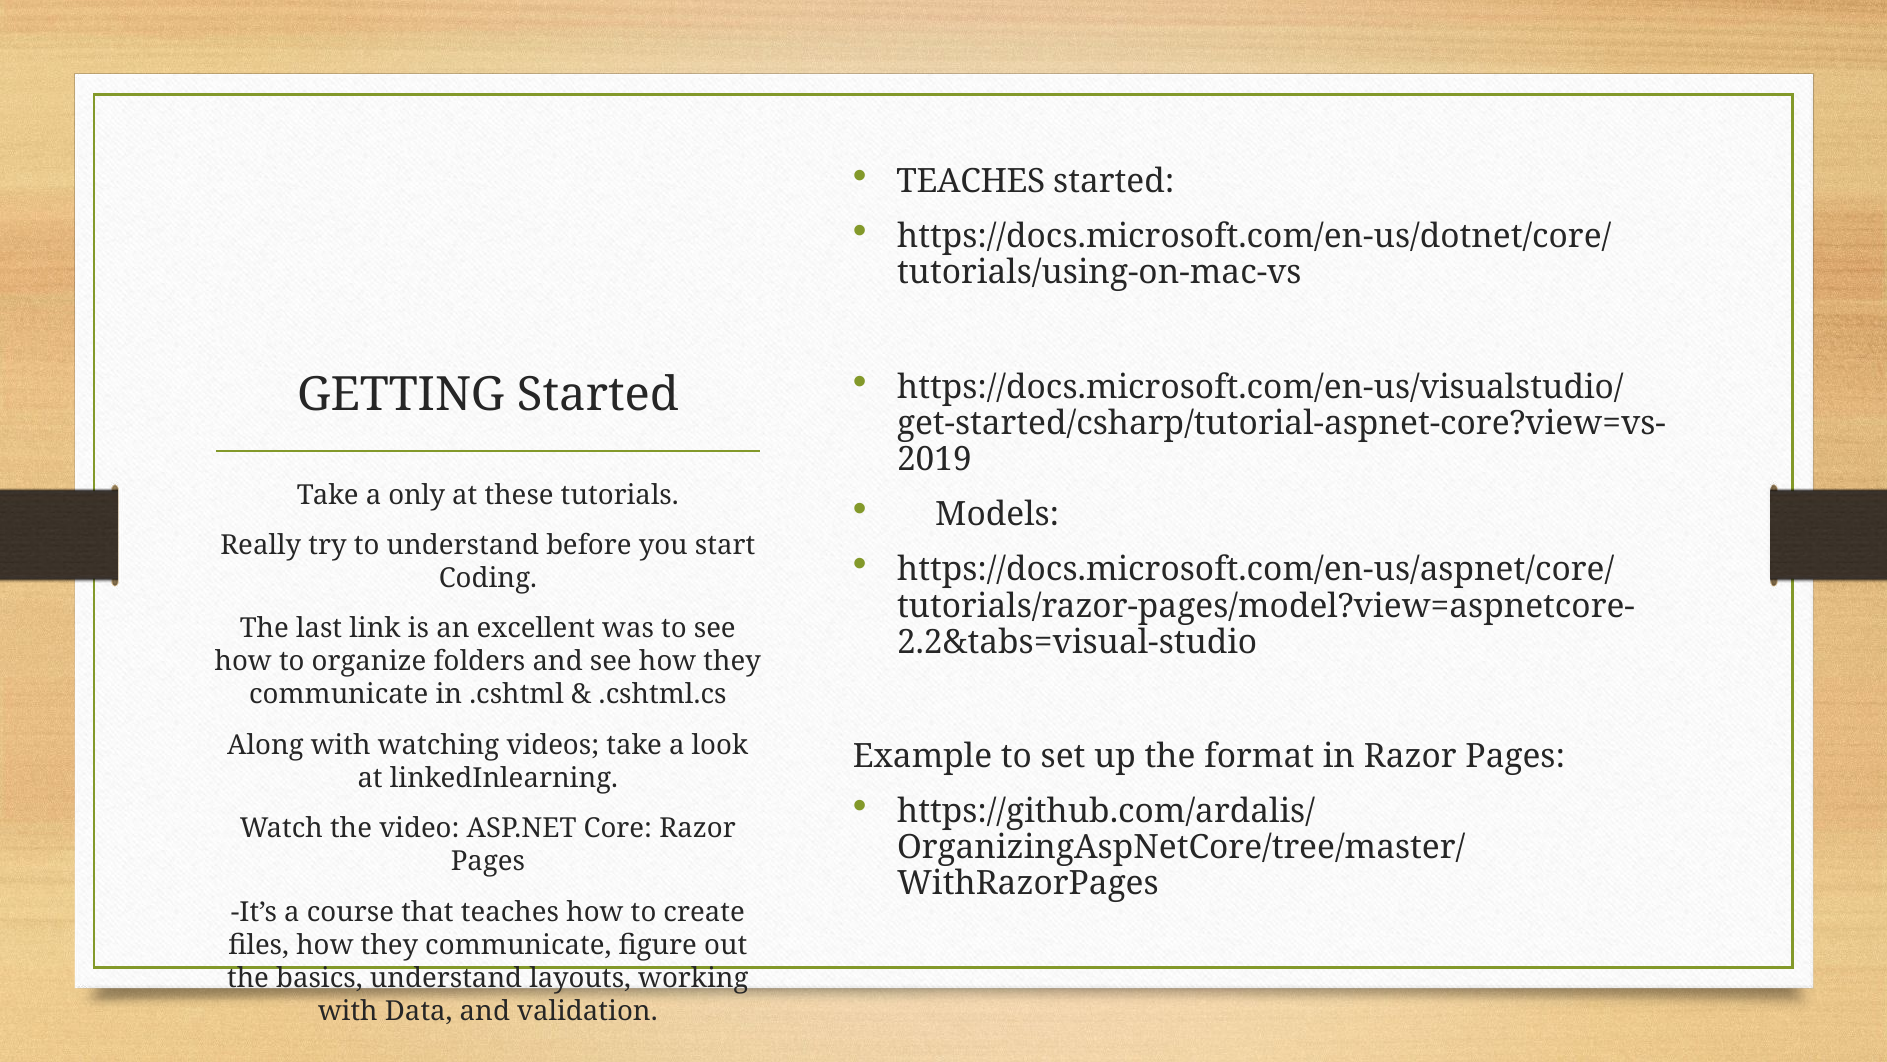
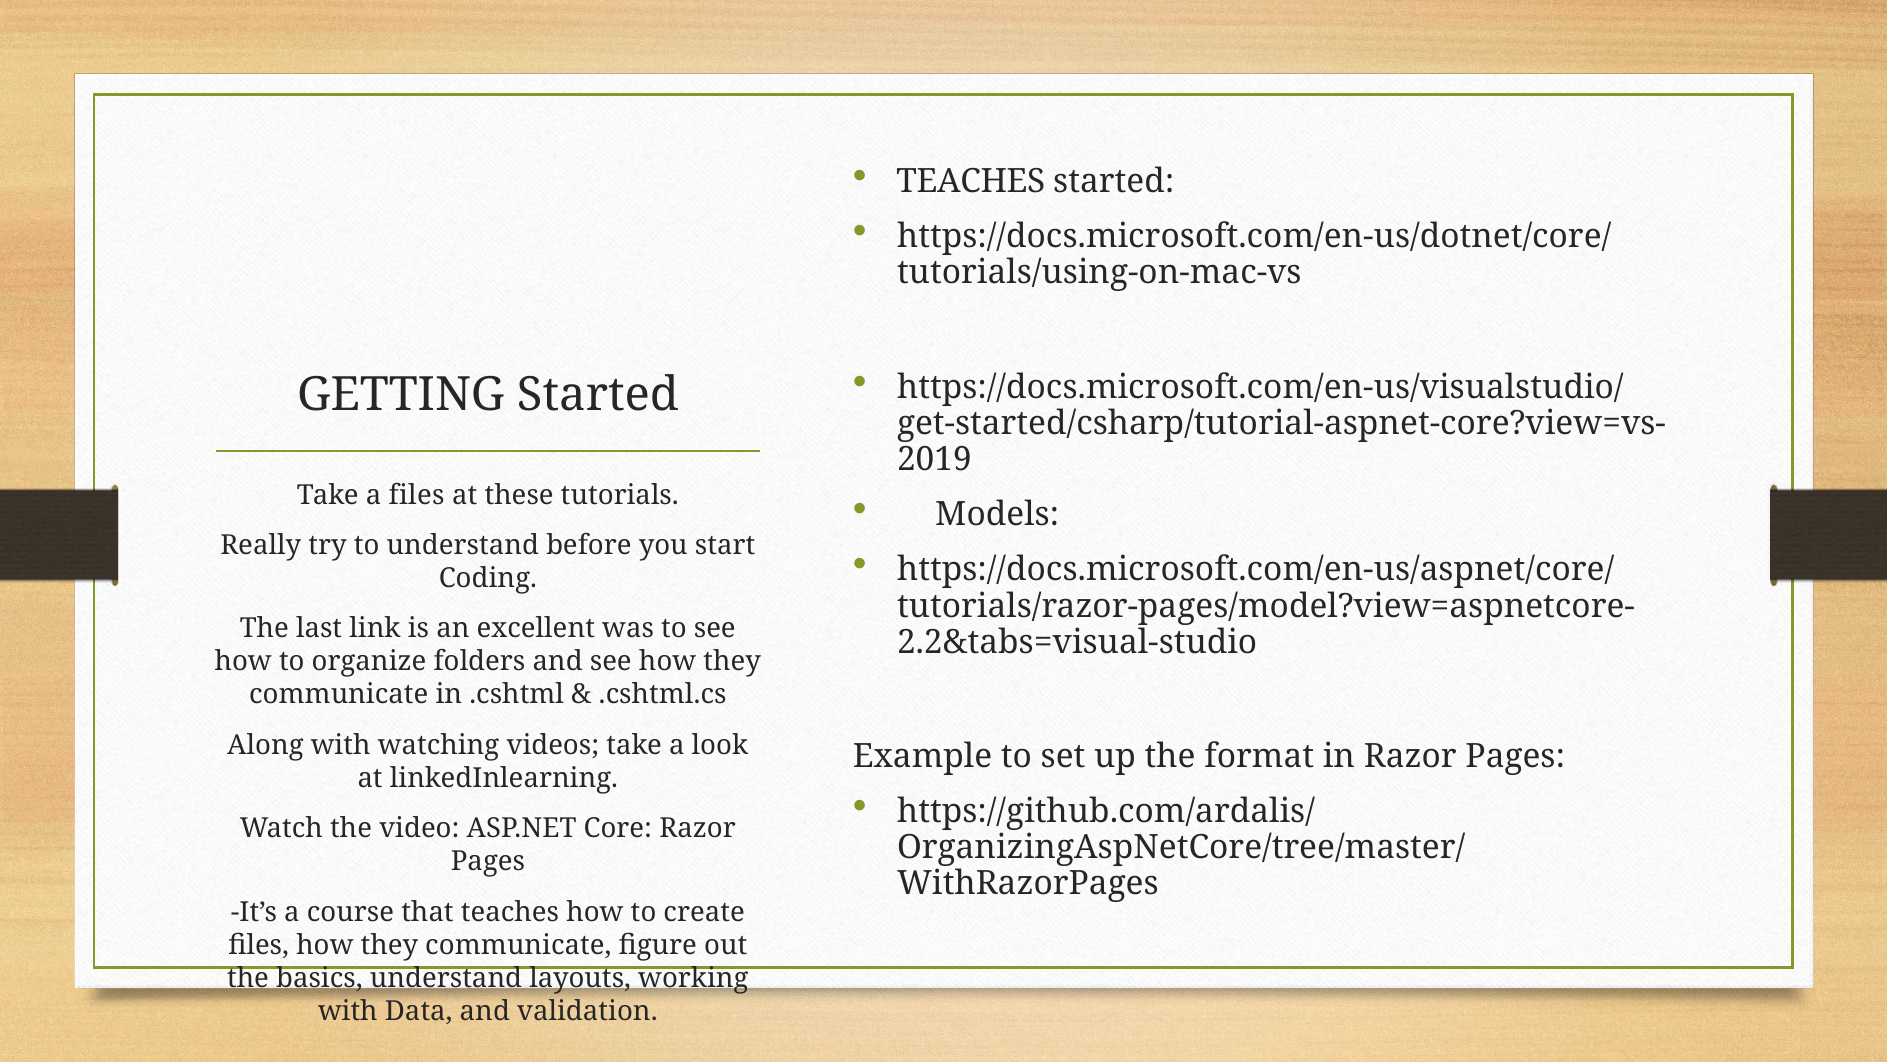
a only: only -> files
